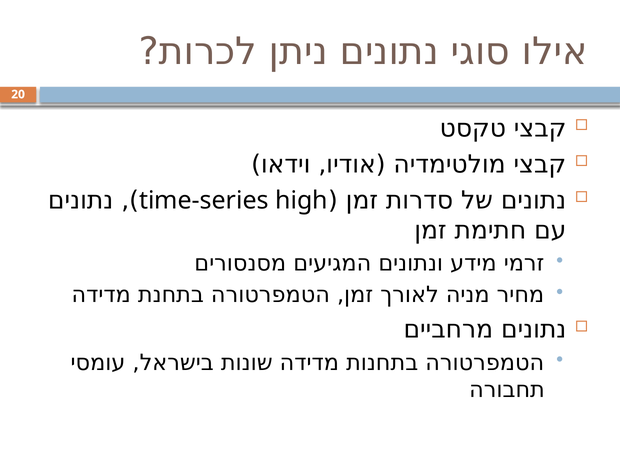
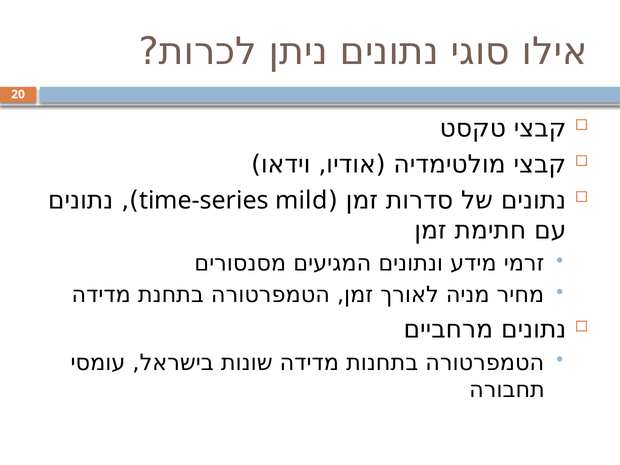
high: high -> mild
